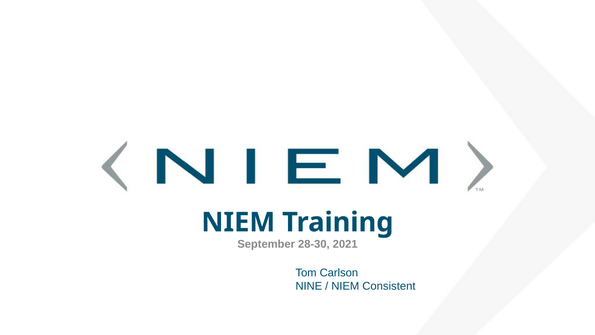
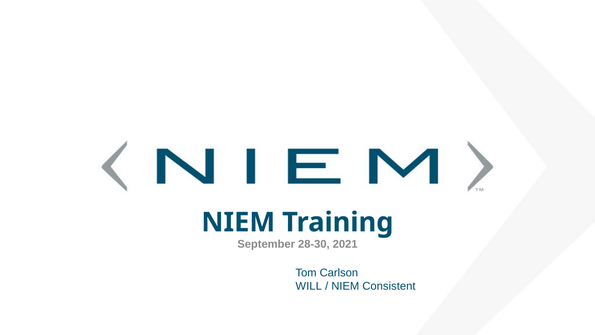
NINE: NINE -> WILL
